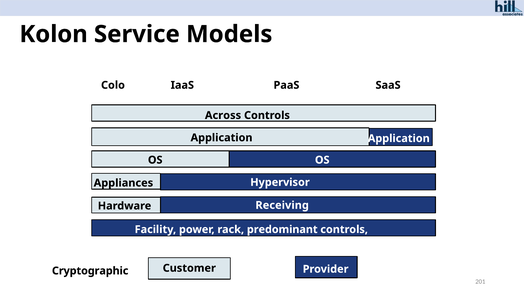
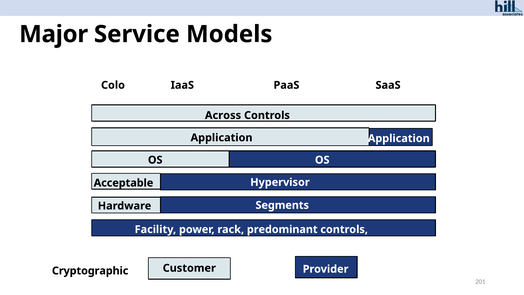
Kolon: Kolon -> Major
Appliances: Appliances -> Acceptable
Receiving: Receiving -> Segments
